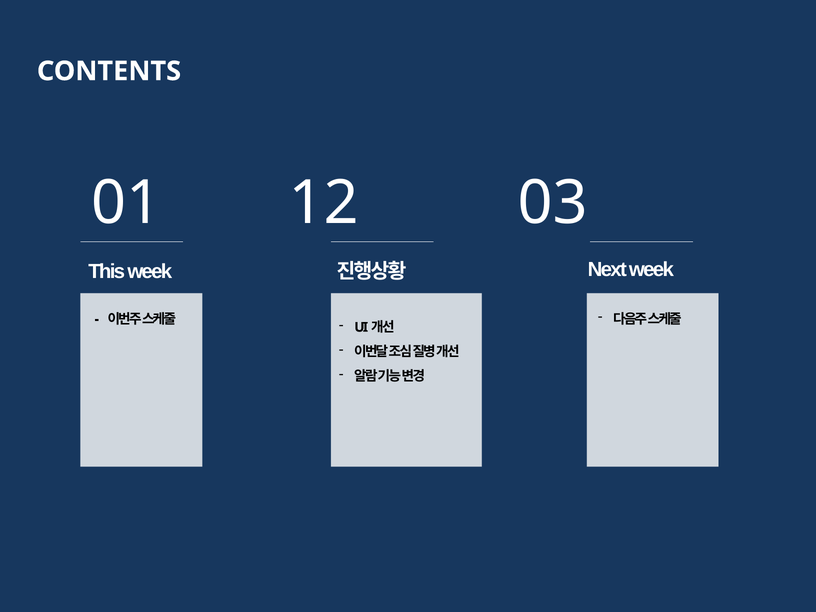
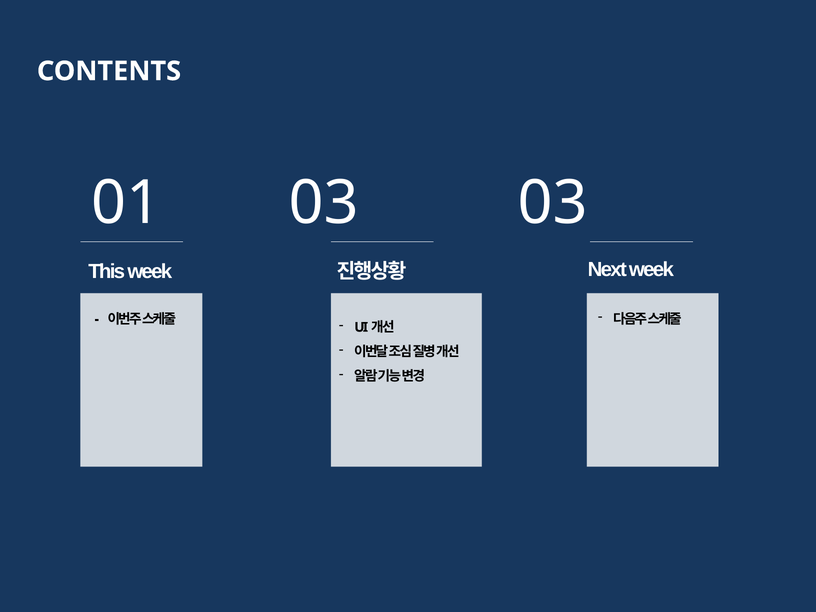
01 12: 12 -> 03
